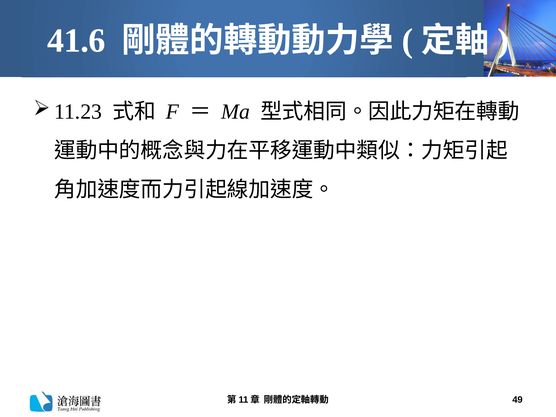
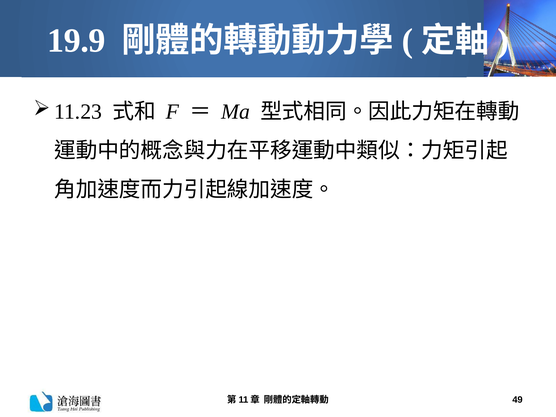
41.6: 41.6 -> 19.9
